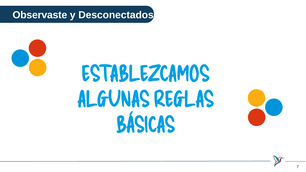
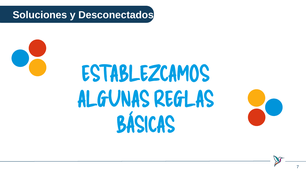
Observaste: Observaste -> Soluciones
